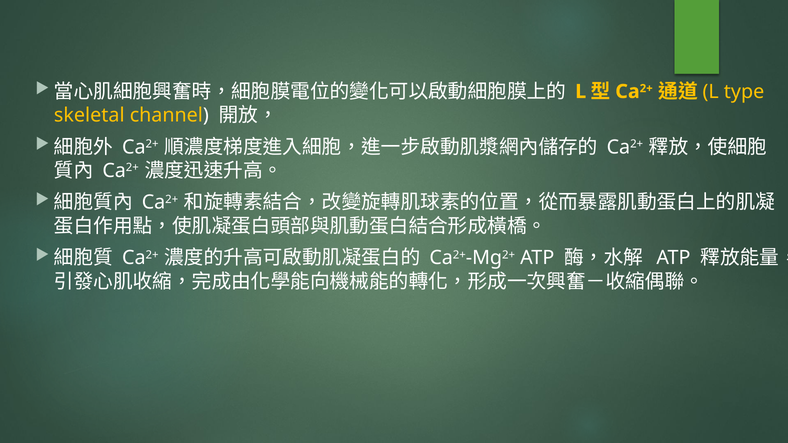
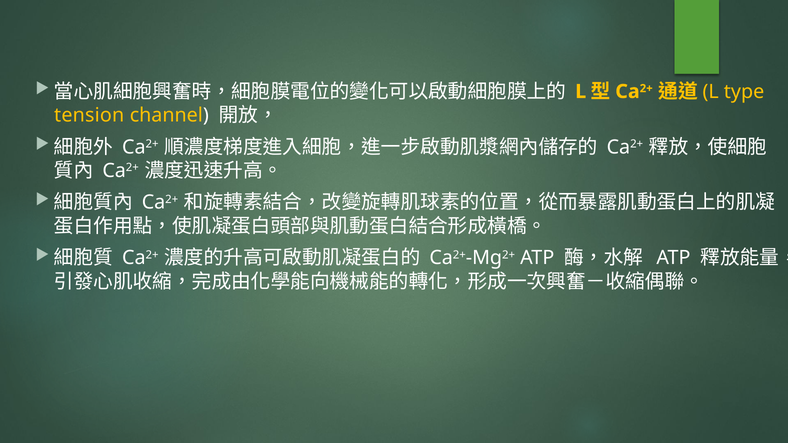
skeletal: skeletal -> tension
